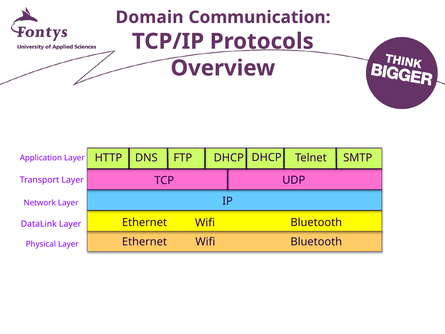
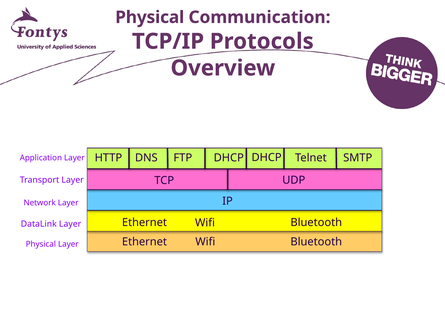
Domain at (150, 17): Domain -> Physical
